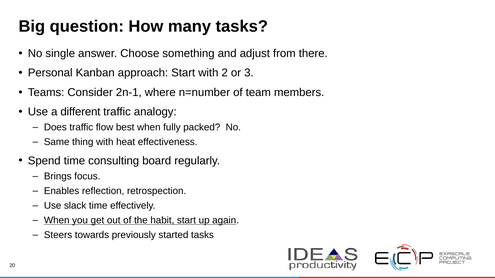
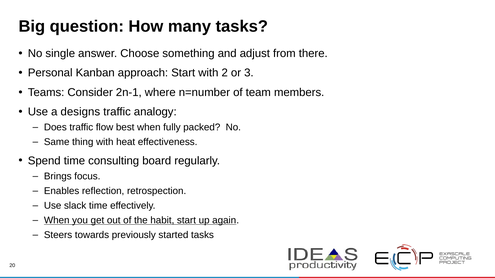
different: different -> designs
